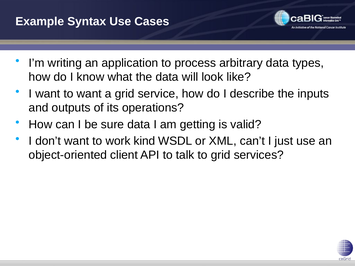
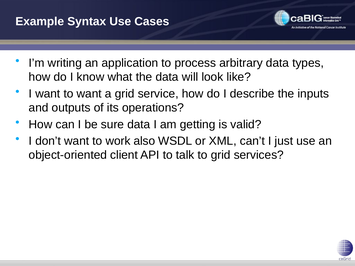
kind: kind -> also
